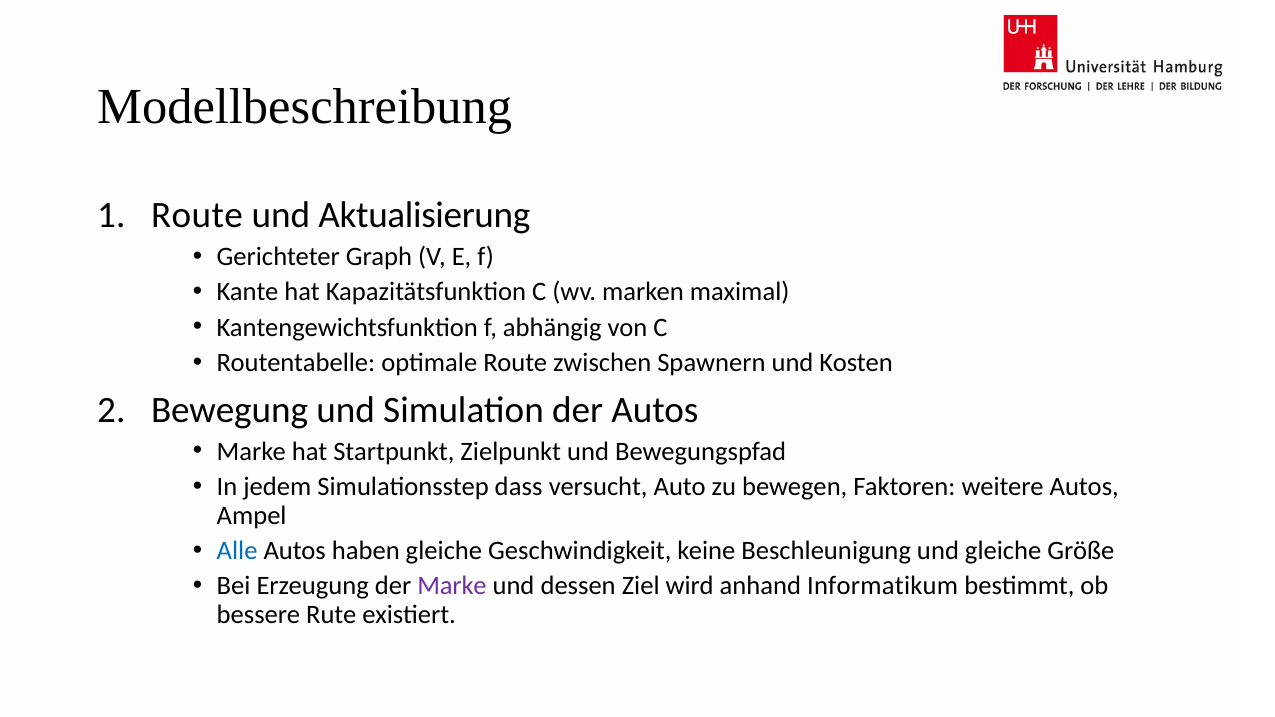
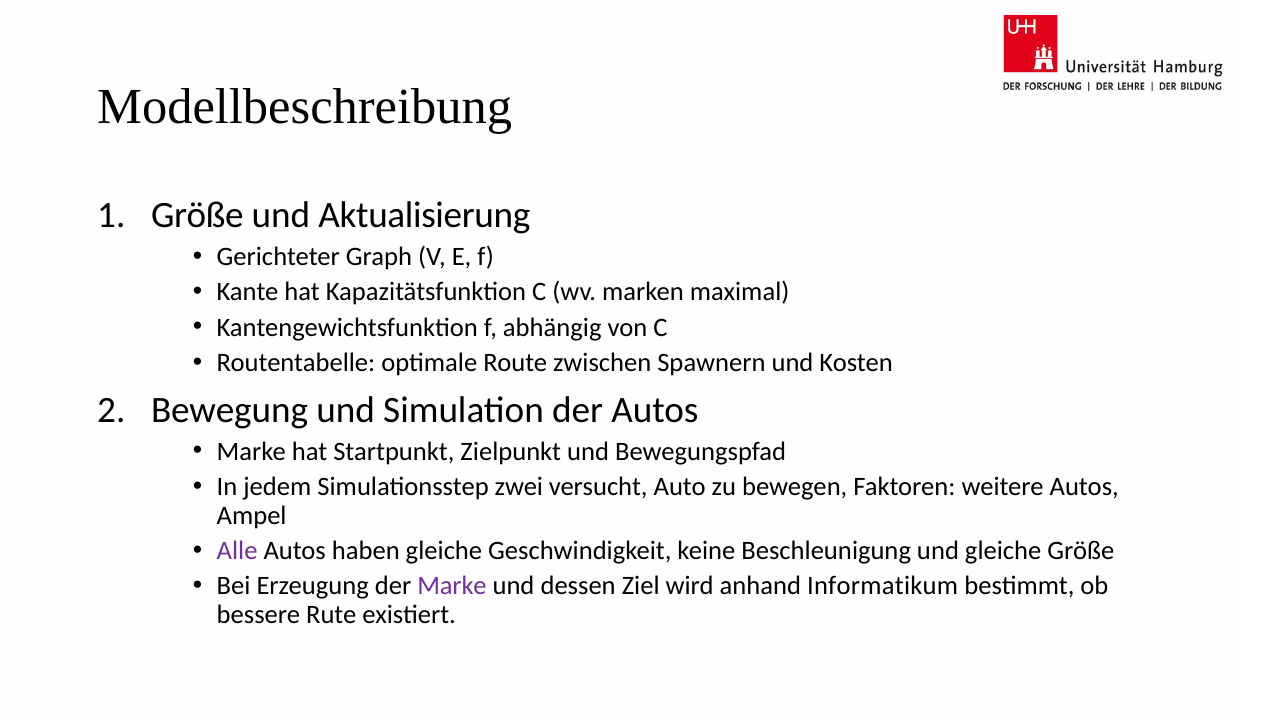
Route at (197, 215): Route -> Größe
dass: dass -> zwei
Alle colour: blue -> purple
